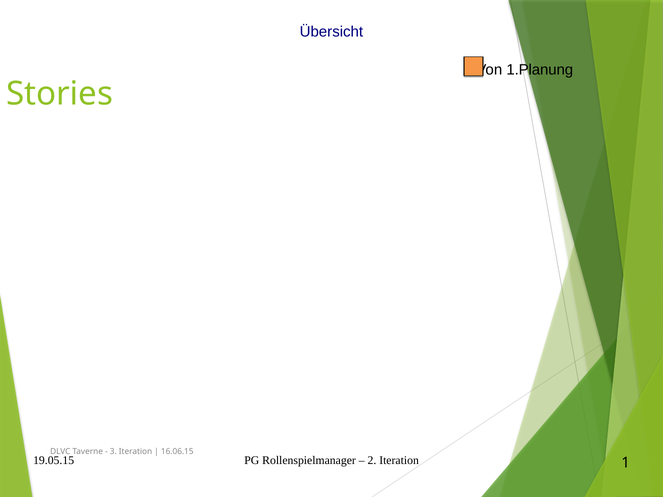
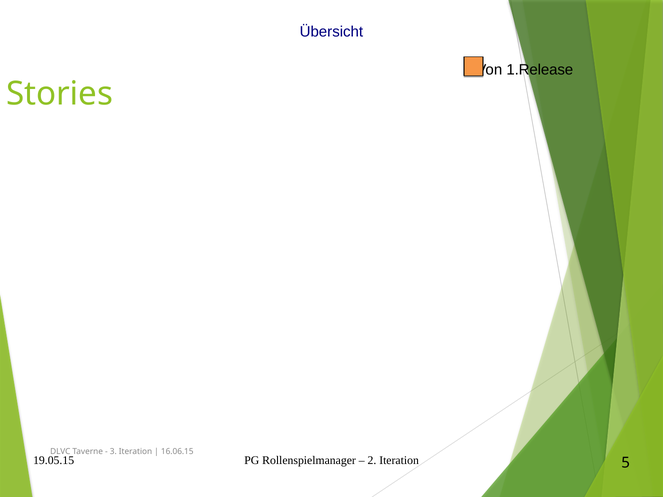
1.Planung: 1.Planung -> 1.Release
1: 1 -> 5
